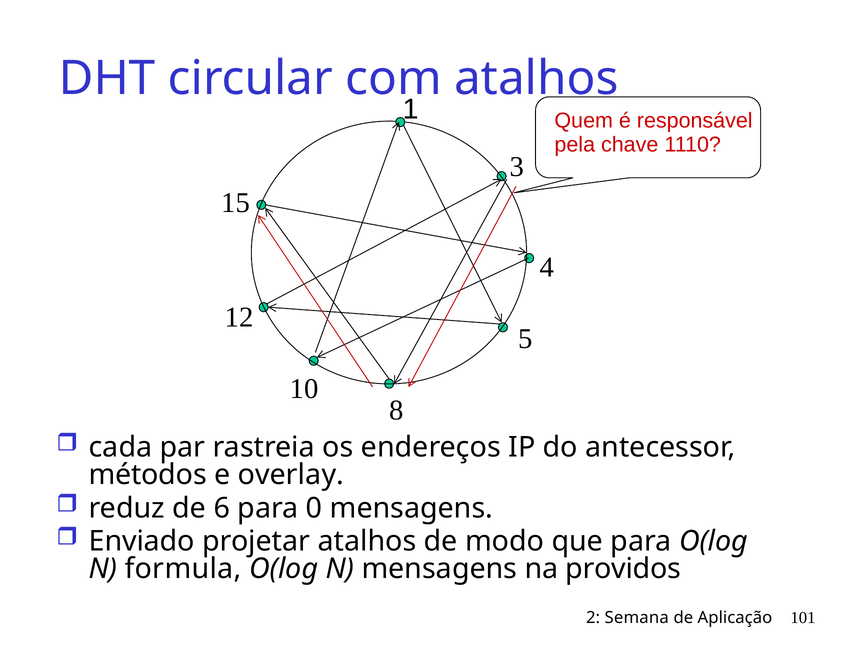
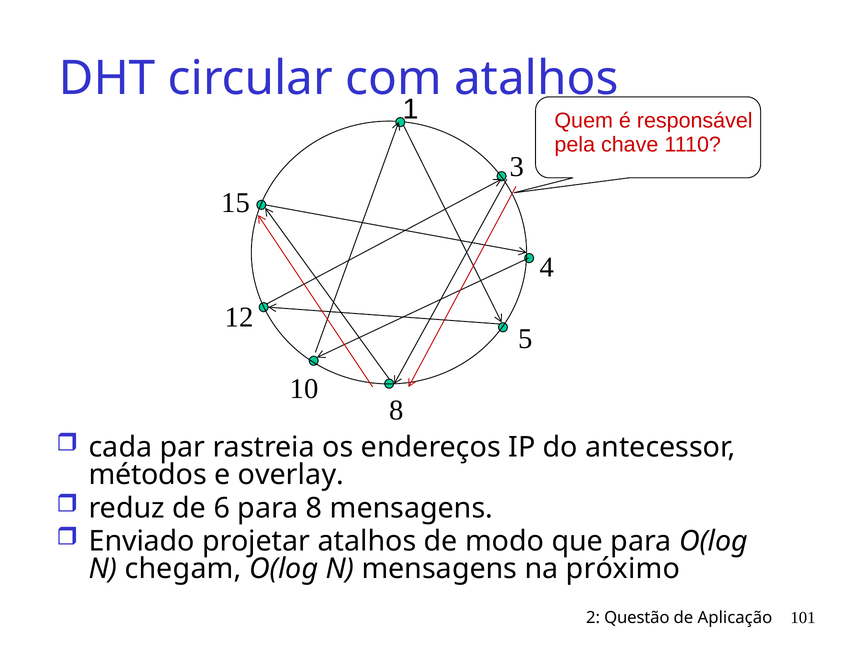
para 0: 0 -> 8
formula: formula -> chegam
providos: providos -> próximo
Semana: Semana -> Questão
